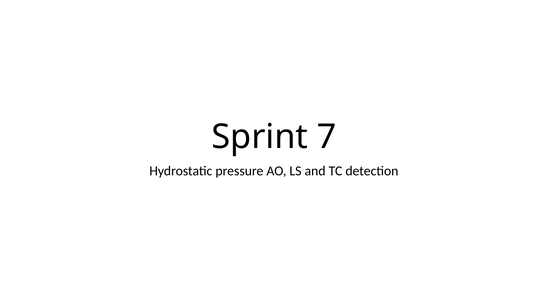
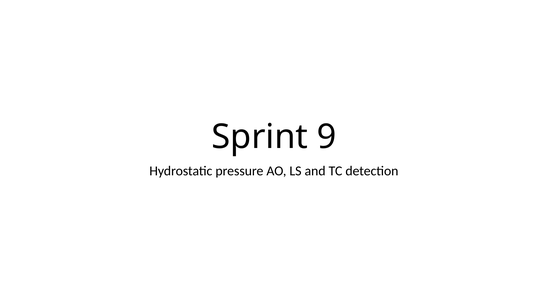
7: 7 -> 9
